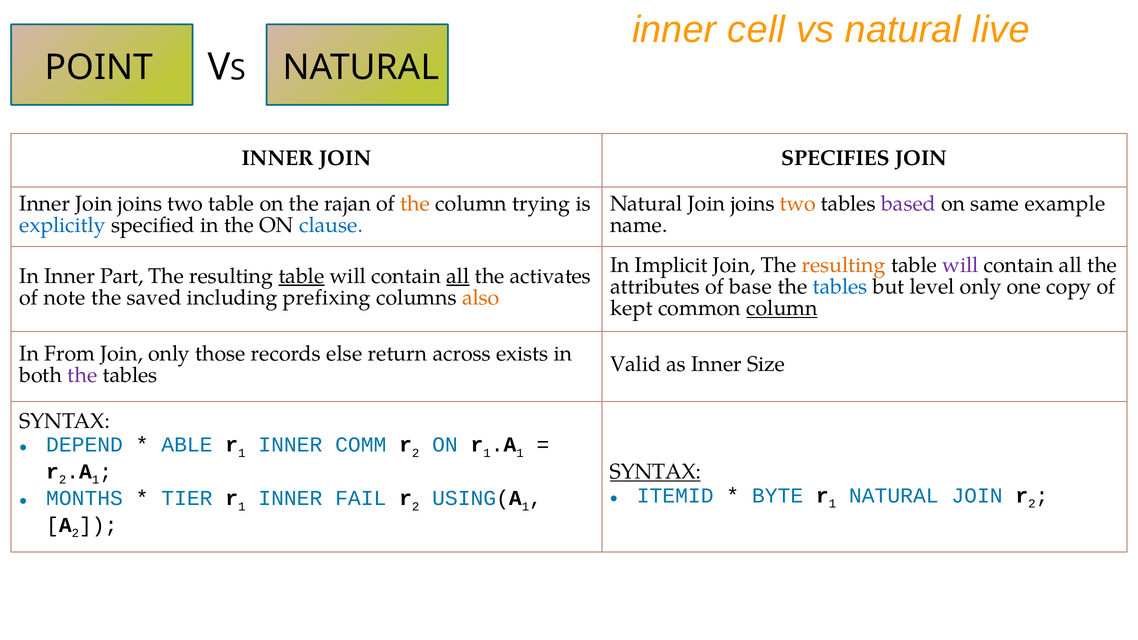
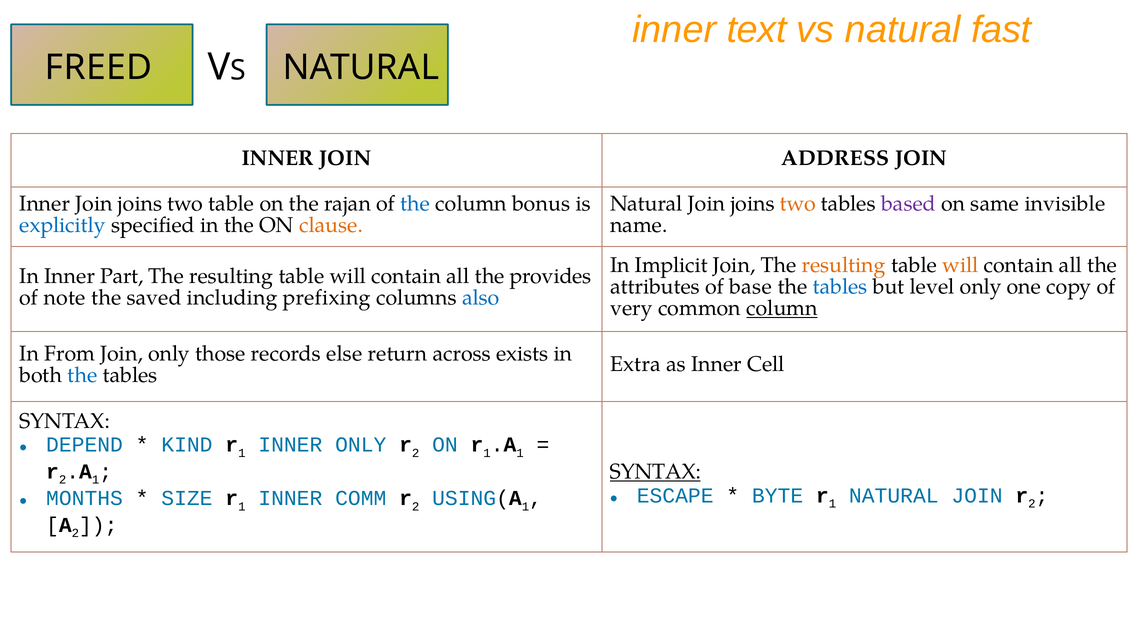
cell: cell -> text
live: live -> fast
POINT: POINT -> FREED
SPECIFIES: SPECIFIES -> ADDRESS
the at (415, 204) colour: orange -> blue
trying: trying -> bonus
example: example -> invisible
clause colour: blue -> orange
will at (960, 265) colour: purple -> orange
table at (301, 276) underline: present -> none
all at (458, 276) underline: present -> none
activates: activates -> provides
also colour: orange -> blue
kept: kept -> very
Valid: Valid -> Extra
Size: Size -> Cell
the at (82, 375) colour: purple -> blue
ABLE: ABLE -> KIND
INNER COMM: COMM -> ONLY
ITEMID: ITEMID -> ESCAPE
TIER: TIER -> SIZE
FAIL: FAIL -> COMM
